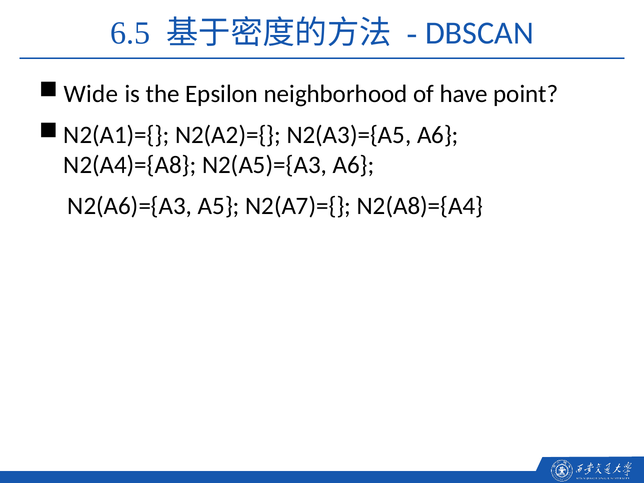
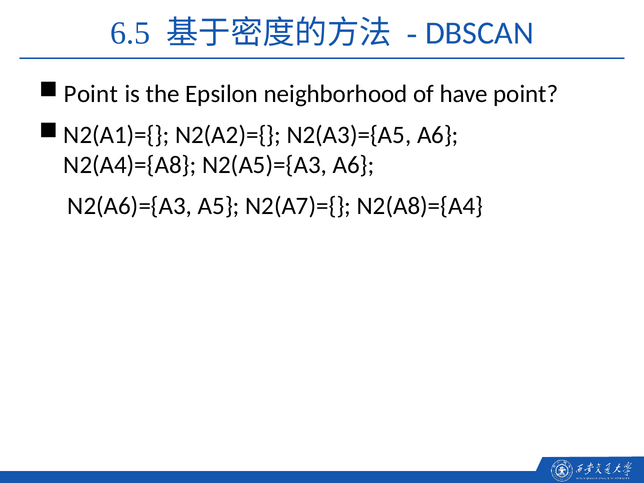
Wide at (91, 94): Wide -> Point
